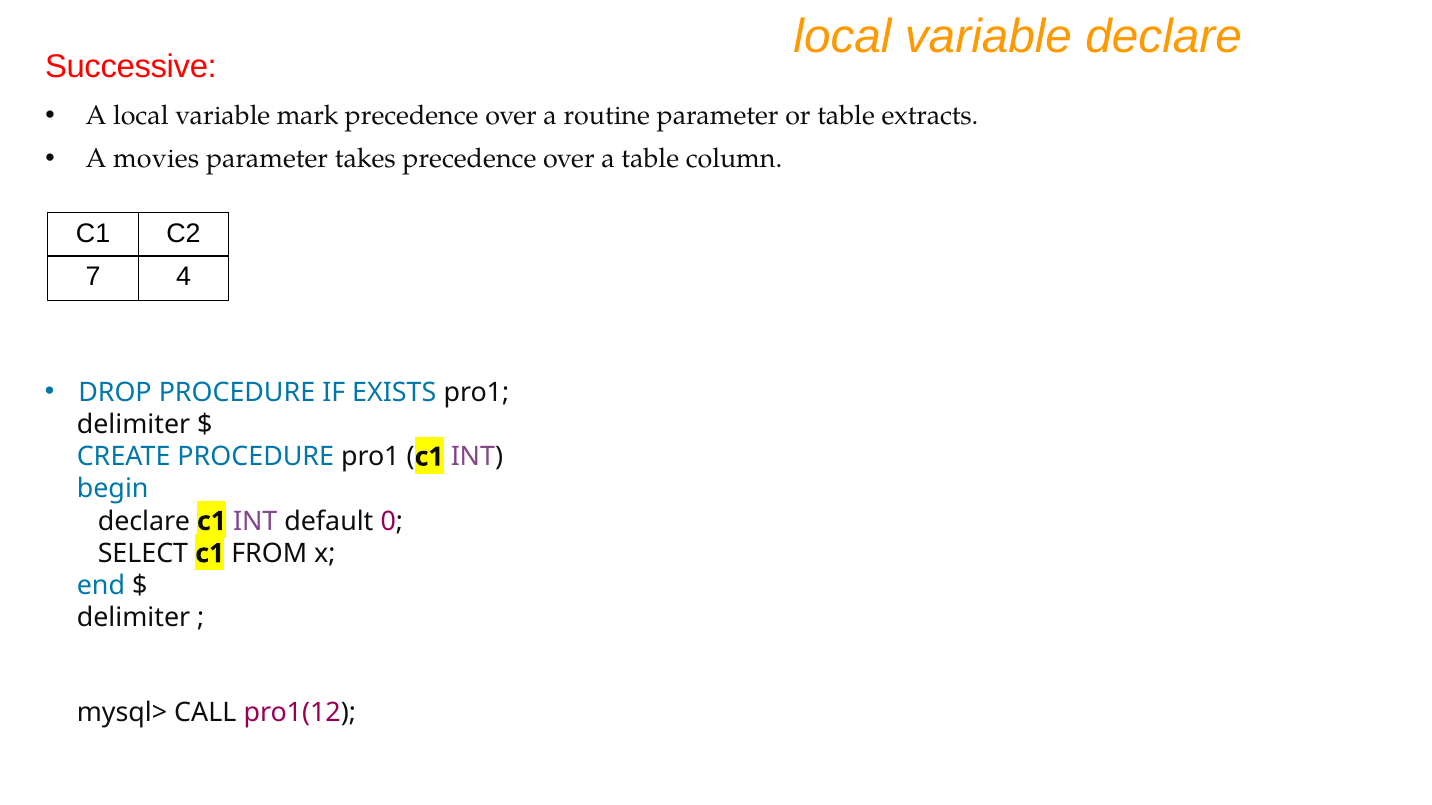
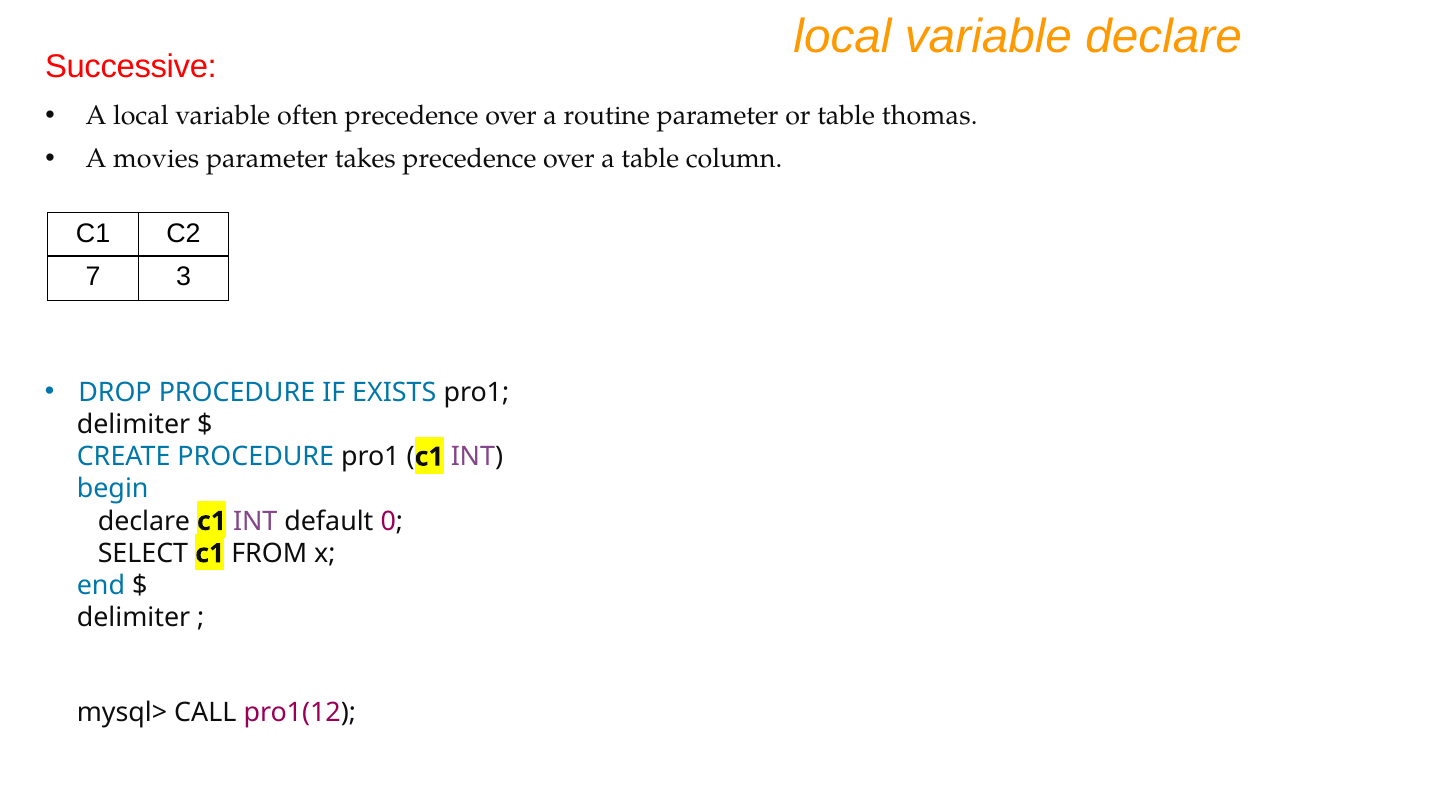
mark: mark -> often
extracts: extracts -> thomas
4: 4 -> 3
